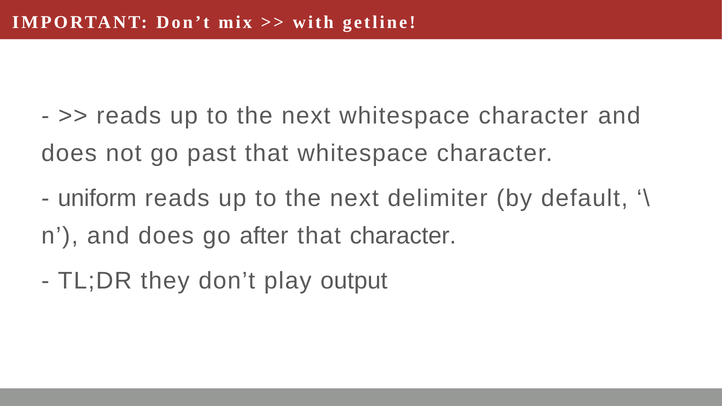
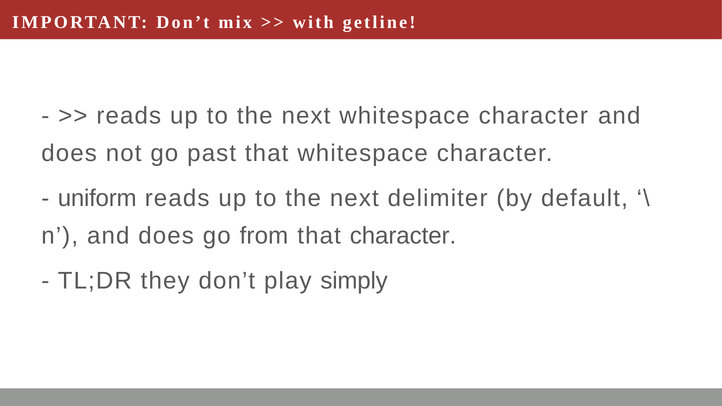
after: after -> from
output: output -> simply
